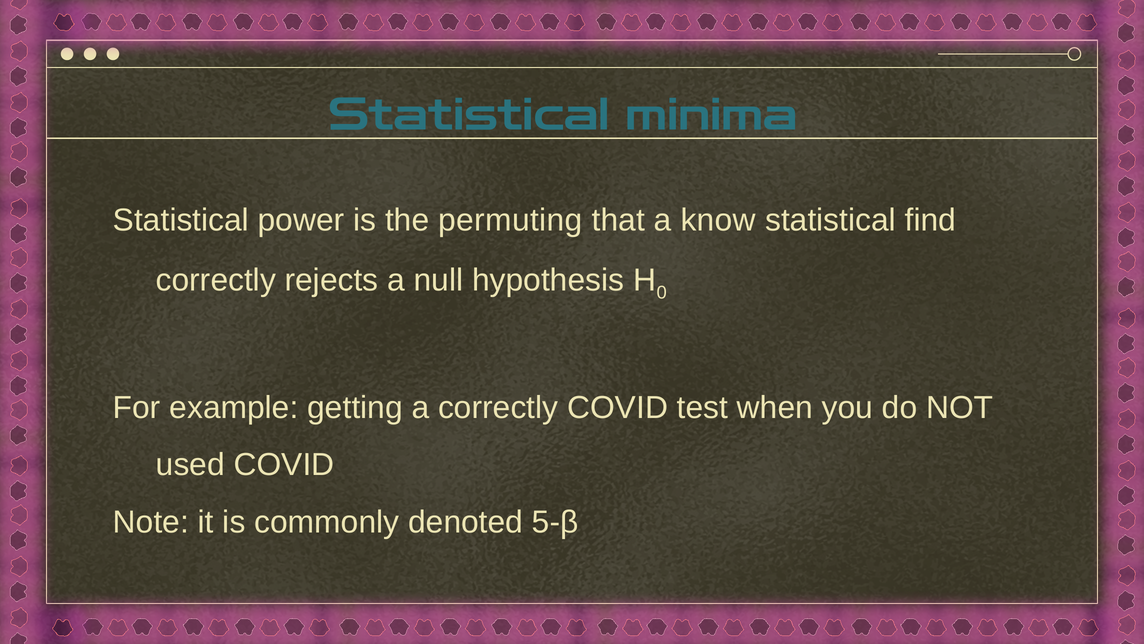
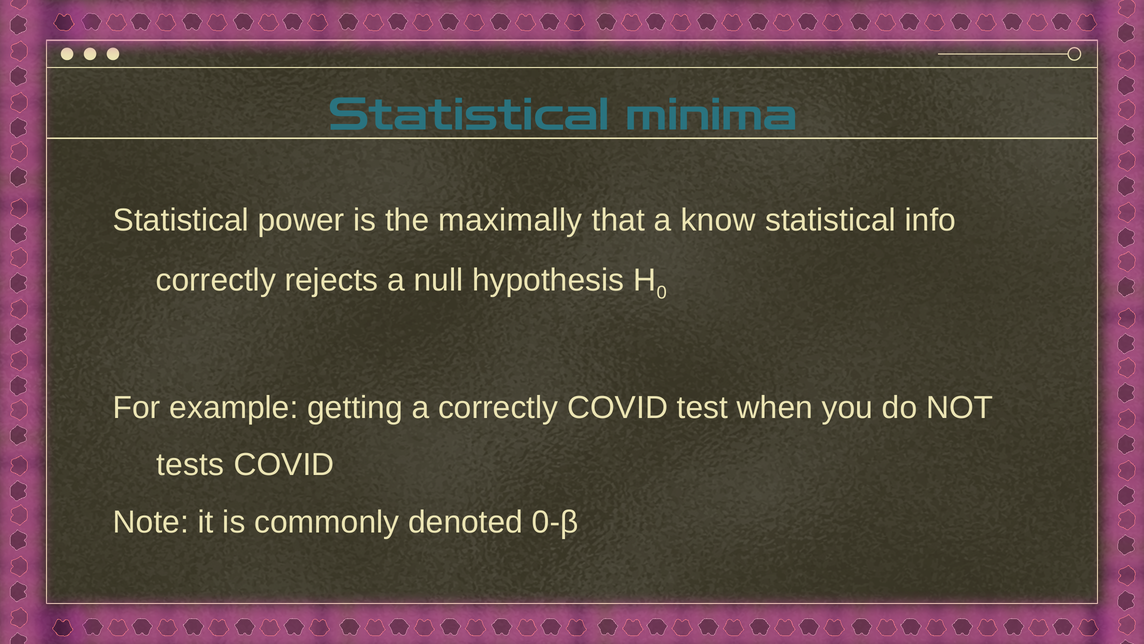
permuting: permuting -> maximally
find: find -> info
used: used -> tests
5-β: 5-β -> 0-β
